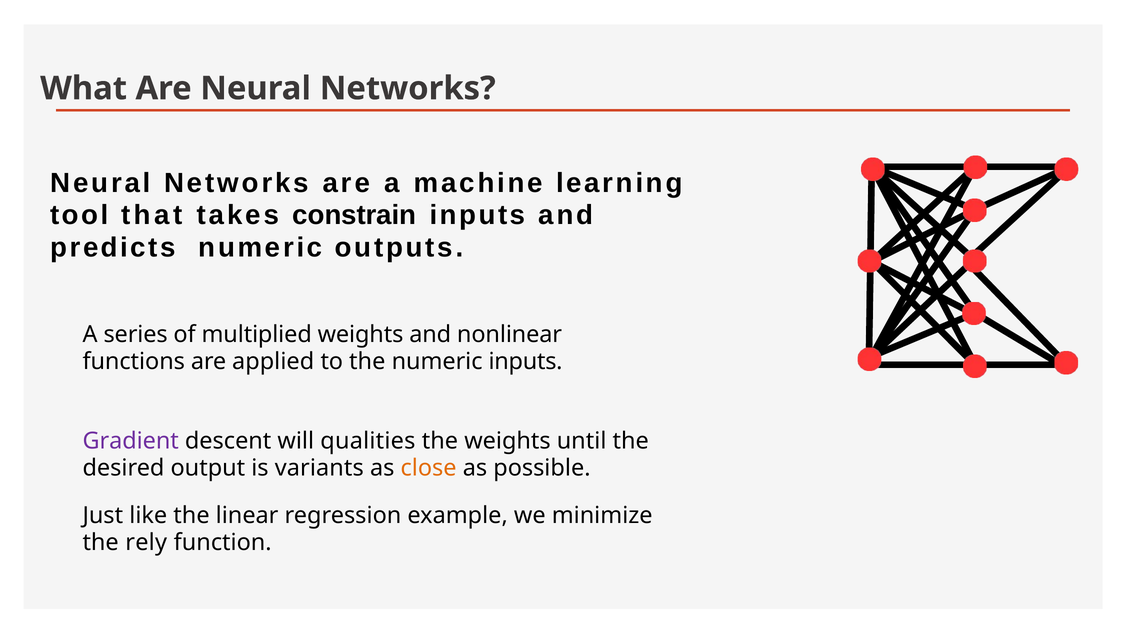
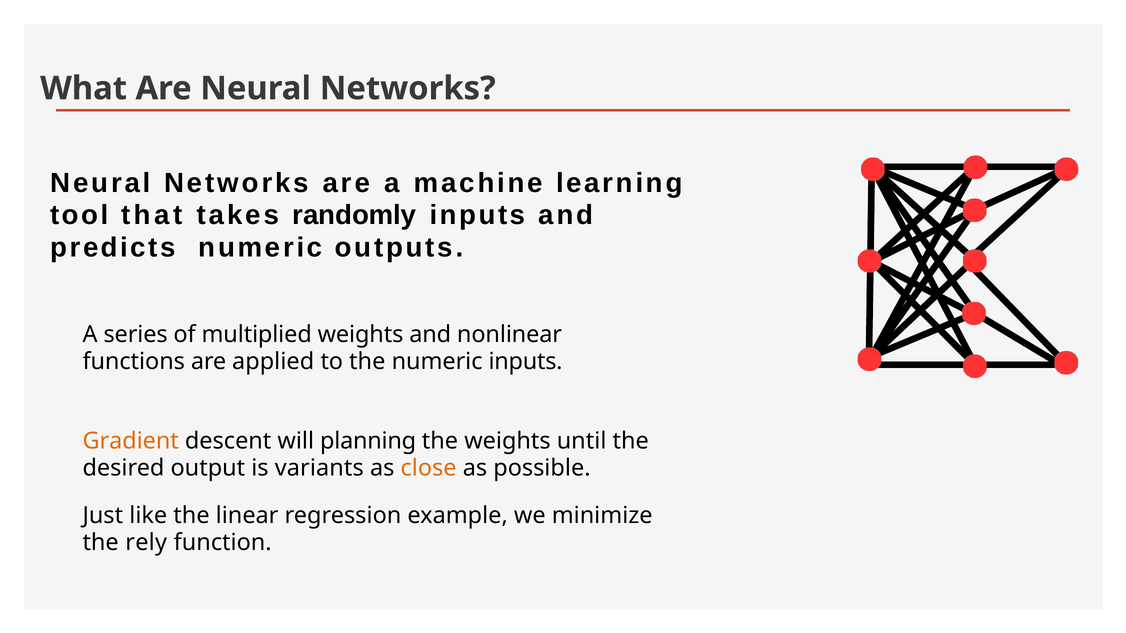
constrain: constrain -> randomly
Gradient colour: purple -> orange
qualities: qualities -> planning
